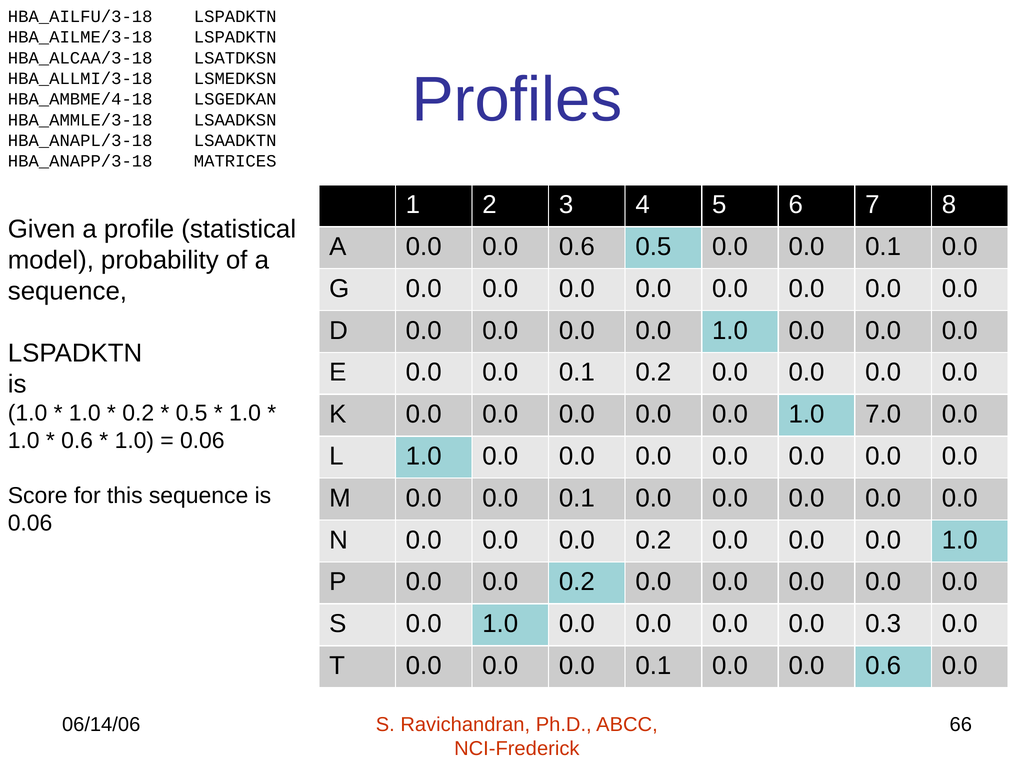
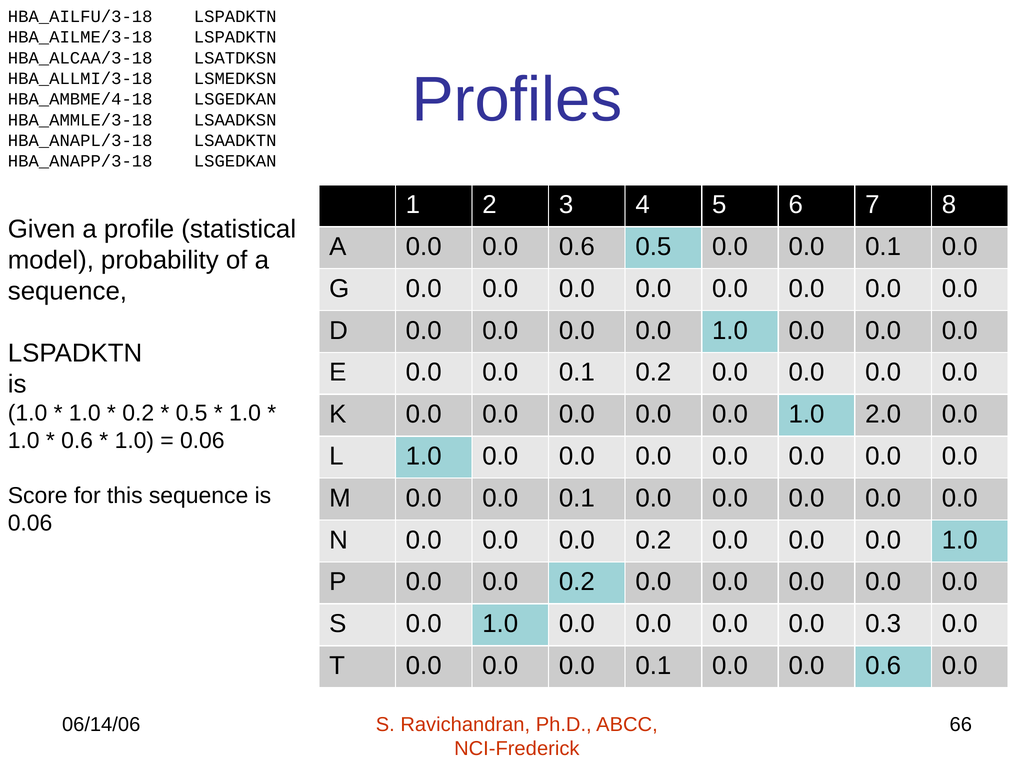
HBA_ANAPP/3-18 MATRICES: MATRICES -> LSGEDKAN
7.0: 7.0 -> 2.0
